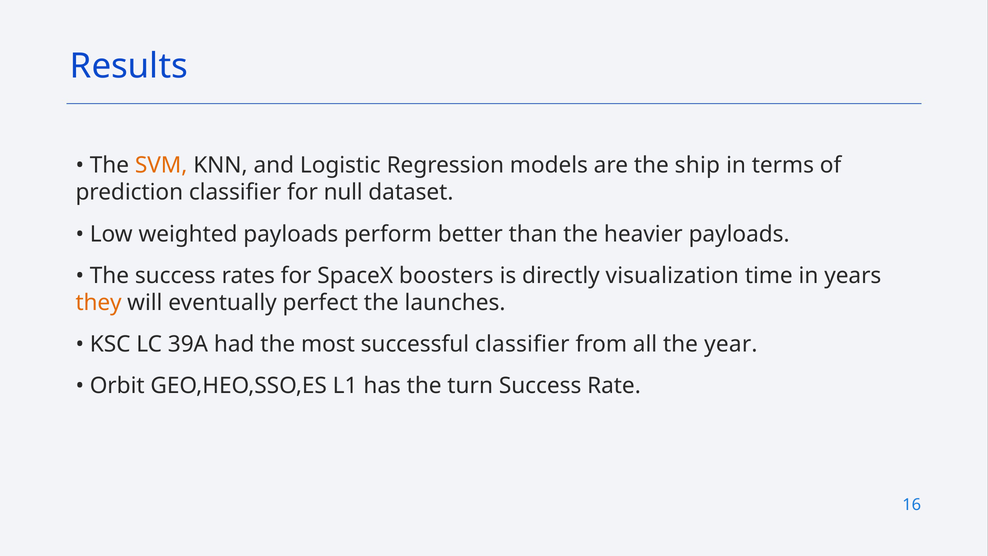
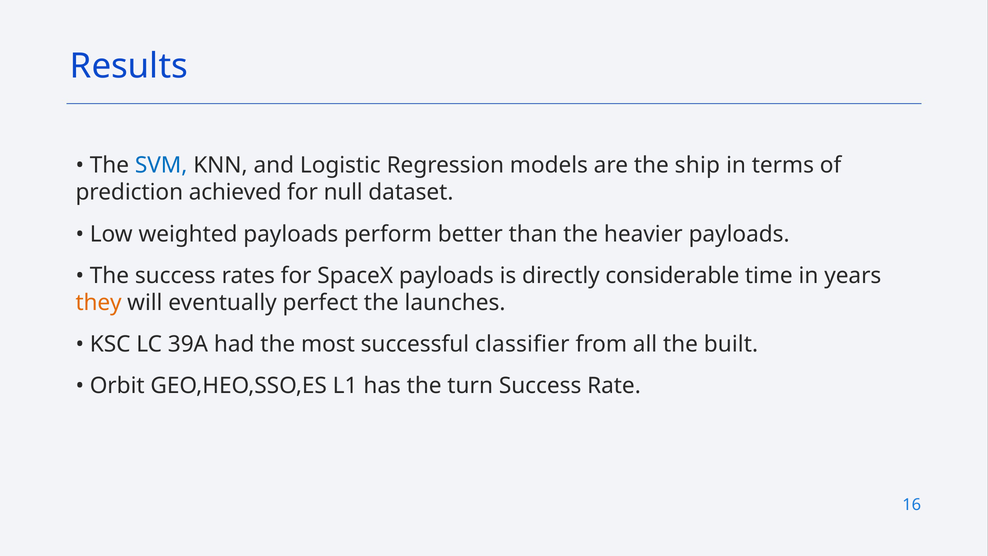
SVM colour: orange -> blue
prediction classifier: classifier -> achieved
SpaceX boosters: boosters -> payloads
visualization: visualization -> considerable
year: year -> built
